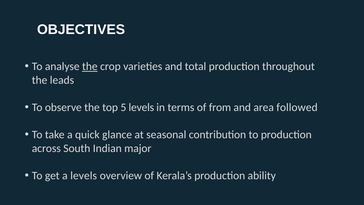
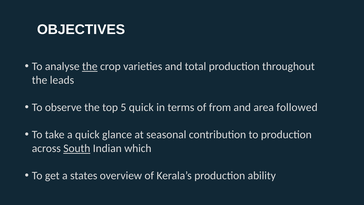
5 levels: levels -> quick
South underline: none -> present
major: major -> which
a levels: levels -> states
